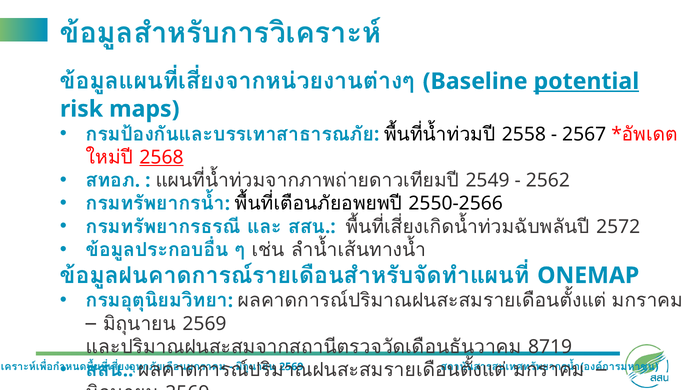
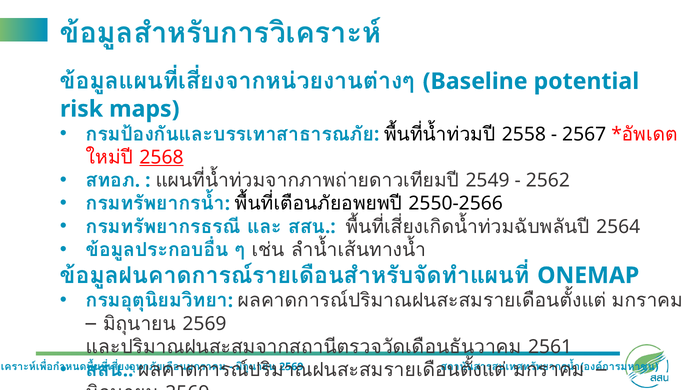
potential underline: present -> none
2572: 2572 -> 2564
8719: 8719 -> 2561
